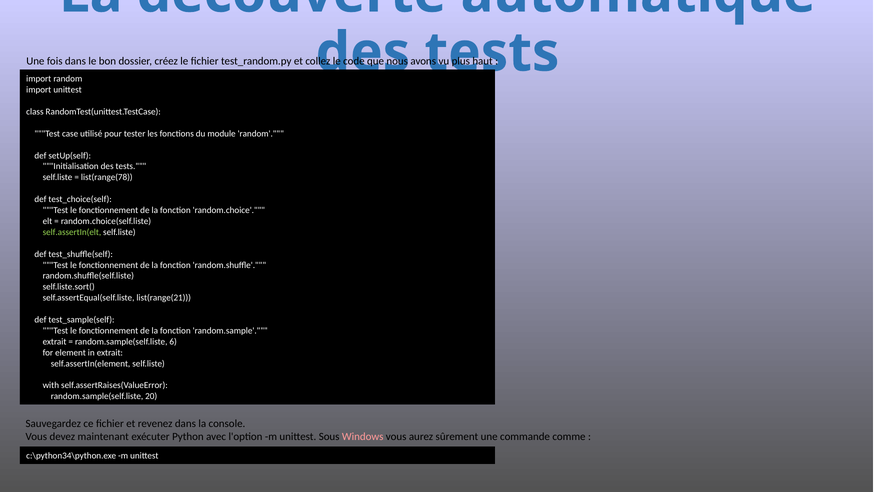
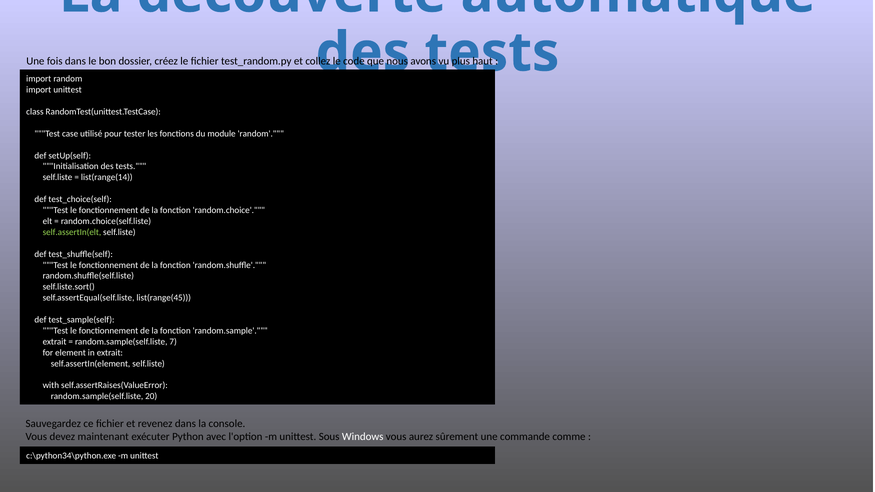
list(range(78: list(range(78 -> list(range(14
list(range(21: list(range(21 -> list(range(45
6: 6 -> 7
Windows colour: pink -> white
